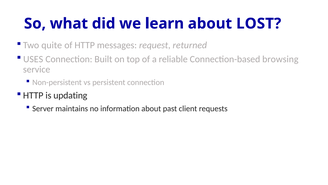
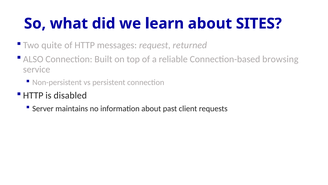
LOST: LOST -> SITES
USES: USES -> ALSO
updating: updating -> disabled
